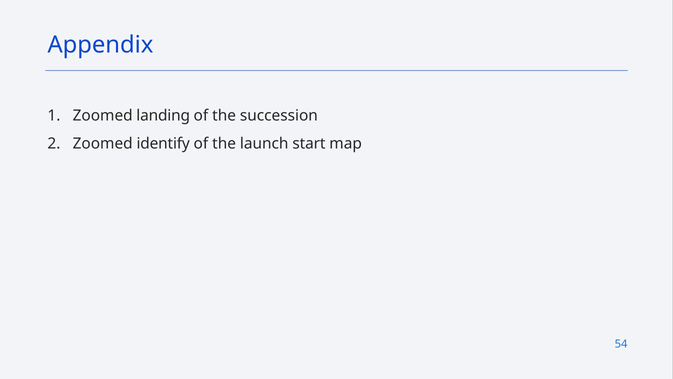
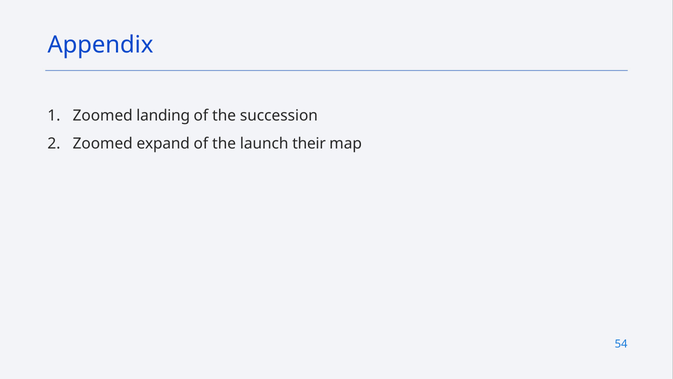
identify: identify -> expand
start: start -> their
